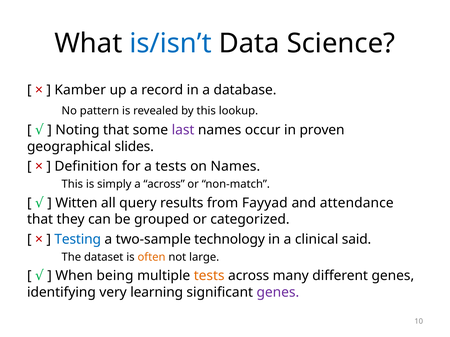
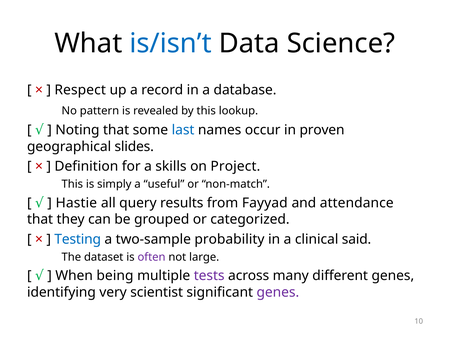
Kamber: Kamber -> Respect
last colour: purple -> blue
a tests: tests -> skills
on Names: Names -> Project
a across: across -> useful
Witten: Witten -> Hastie
technology: technology -> probability
often colour: orange -> purple
tests at (209, 276) colour: orange -> purple
learning: learning -> scientist
